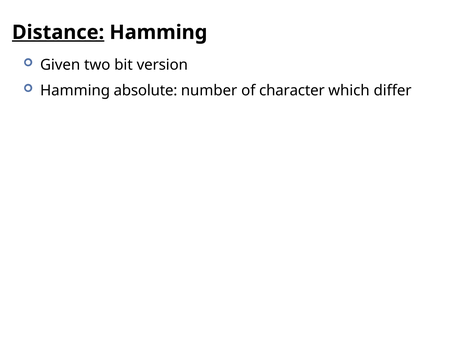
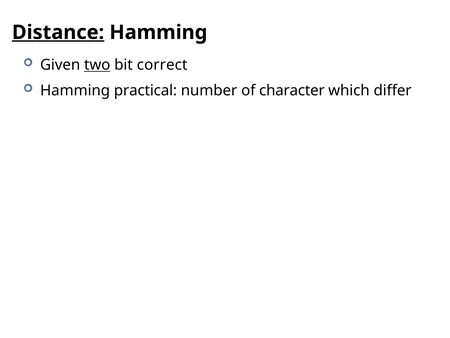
two underline: none -> present
version: version -> correct
absolute: absolute -> practical
